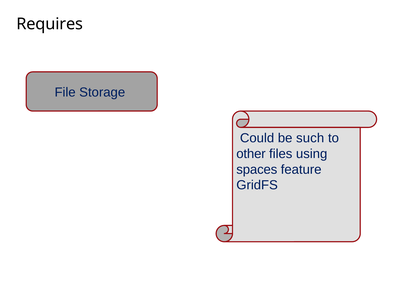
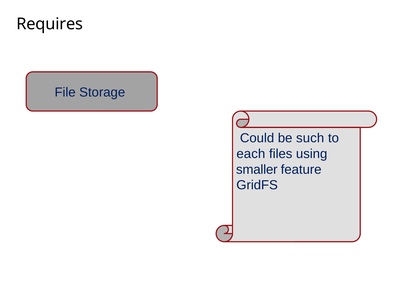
other: other -> each
spaces: spaces -> smaller
